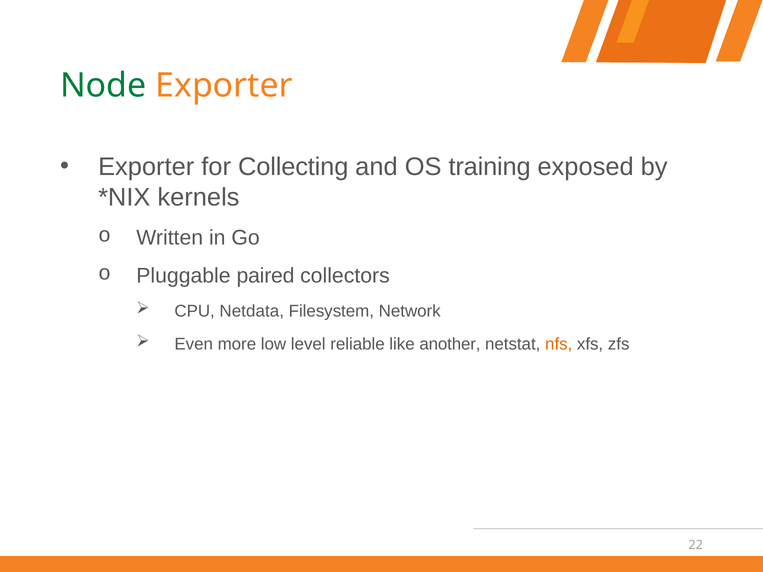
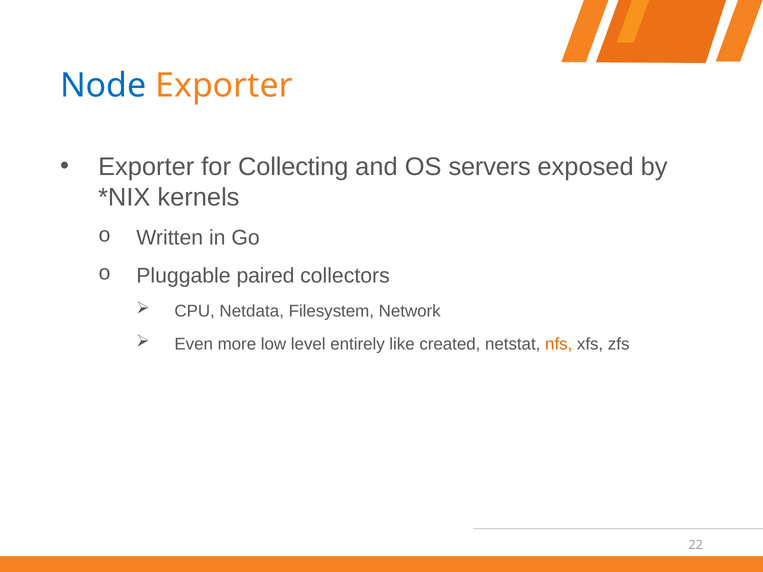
Node colour: green -> blue
training: training -> servers
reliable: reliable -> entirely
another: another -> created
